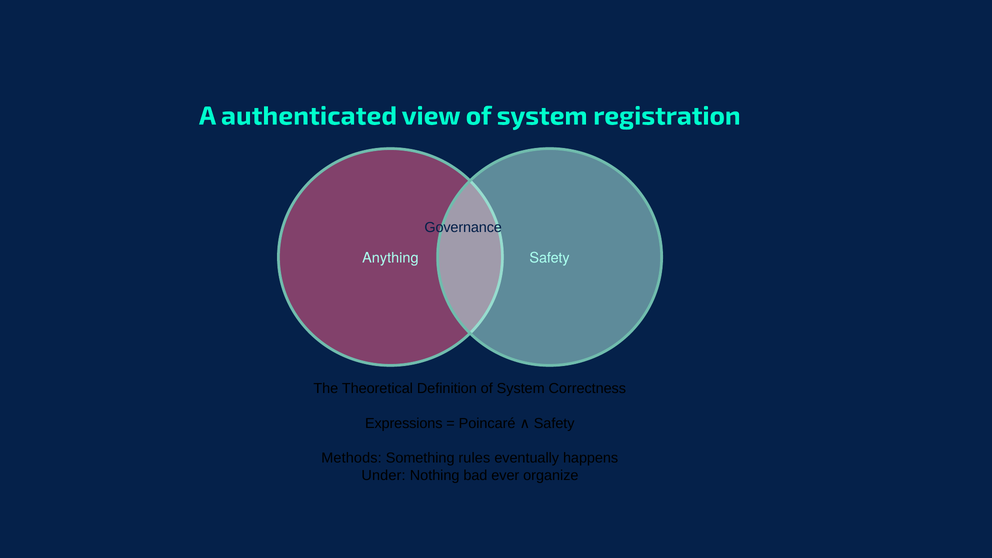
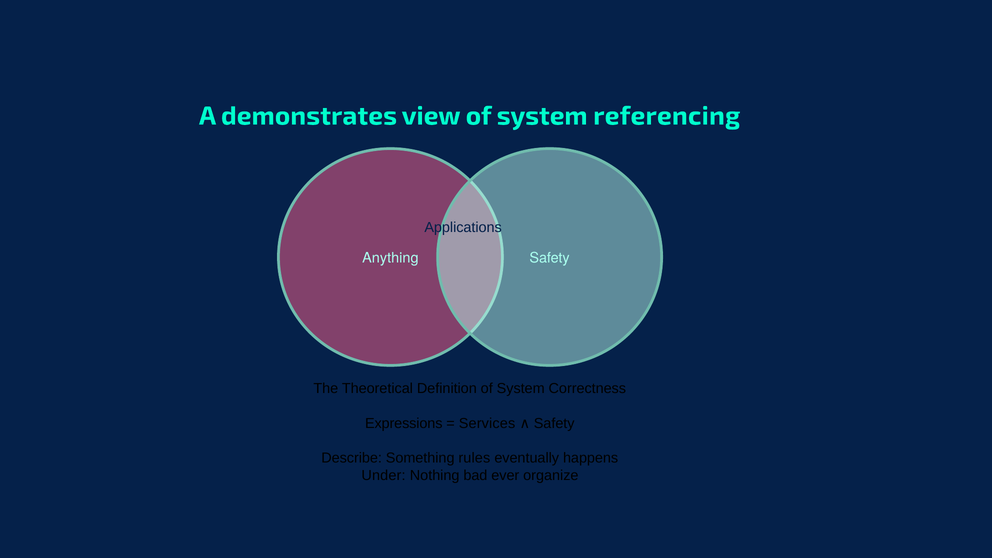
authenticated: authenticated -> demonstrates
registration: registration -> referencing
Governance: Governance -> Applications
Poincaré: Poincaré -> Services
Methods: Methods -> Describe
